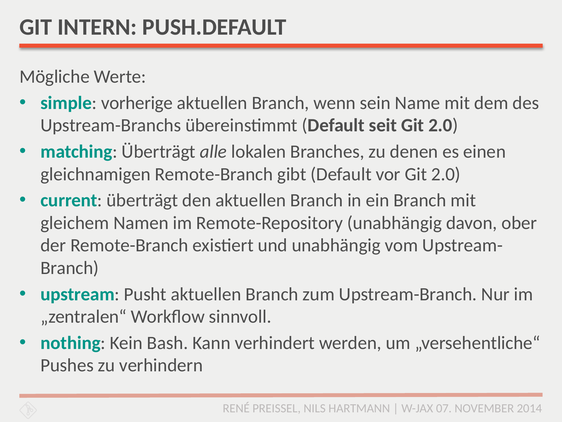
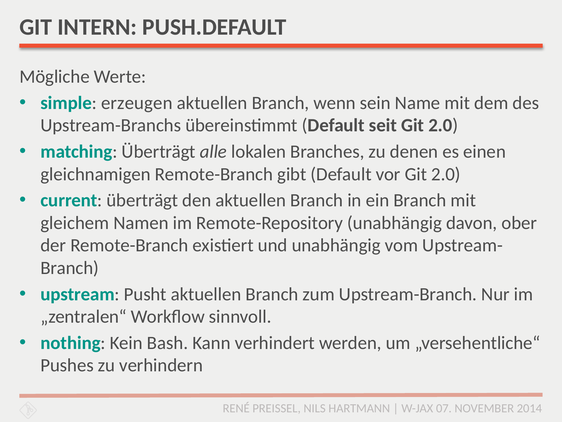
vorherige: vorherige -> erzeugen
